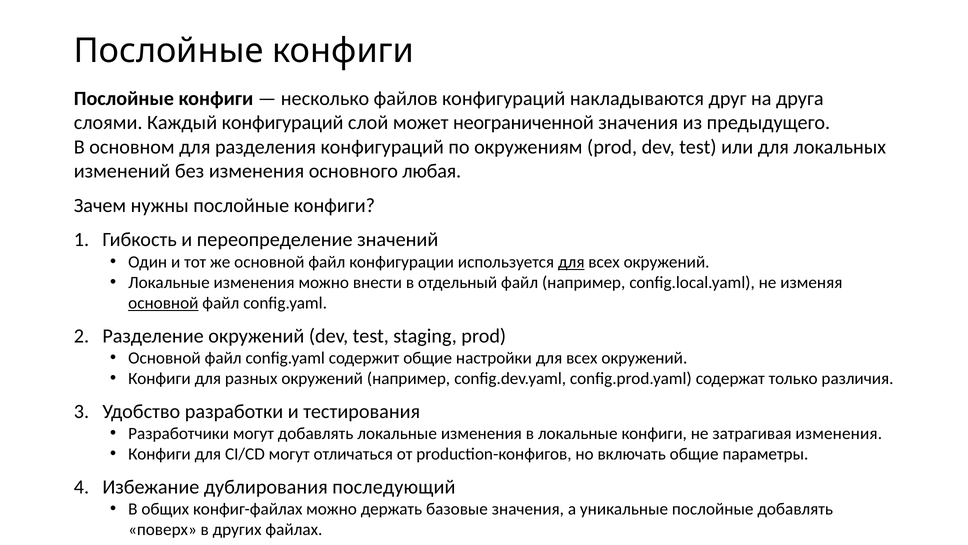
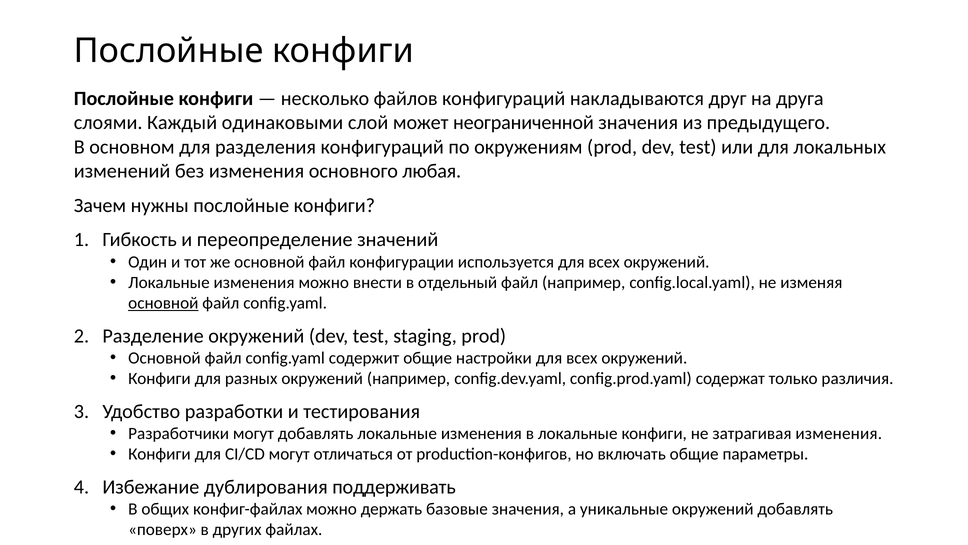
Каждый конфигураций: конфигураций -> одинаковыми
для at (571, 262) underline: present -> none
последующий: последующий -> поддерживать
уникальные послойные: послойные -> окружений
